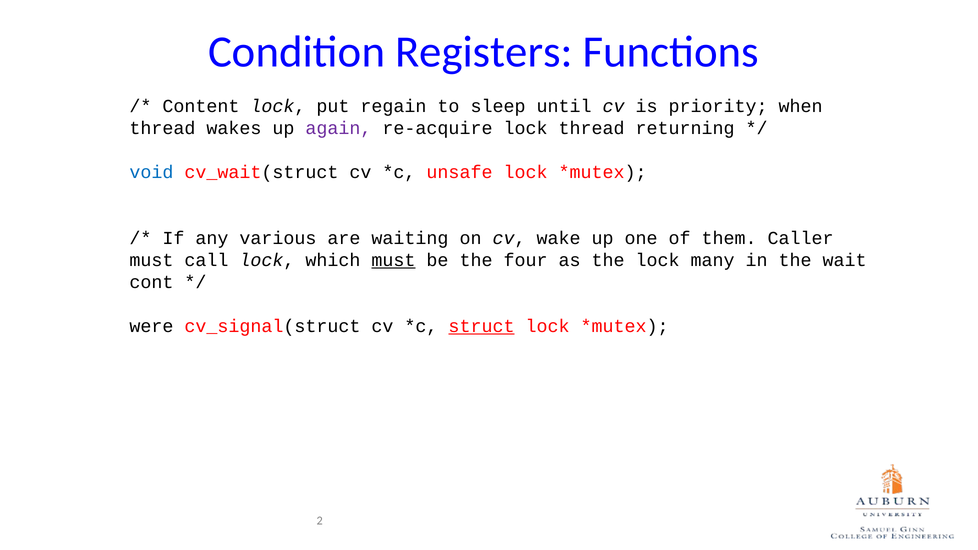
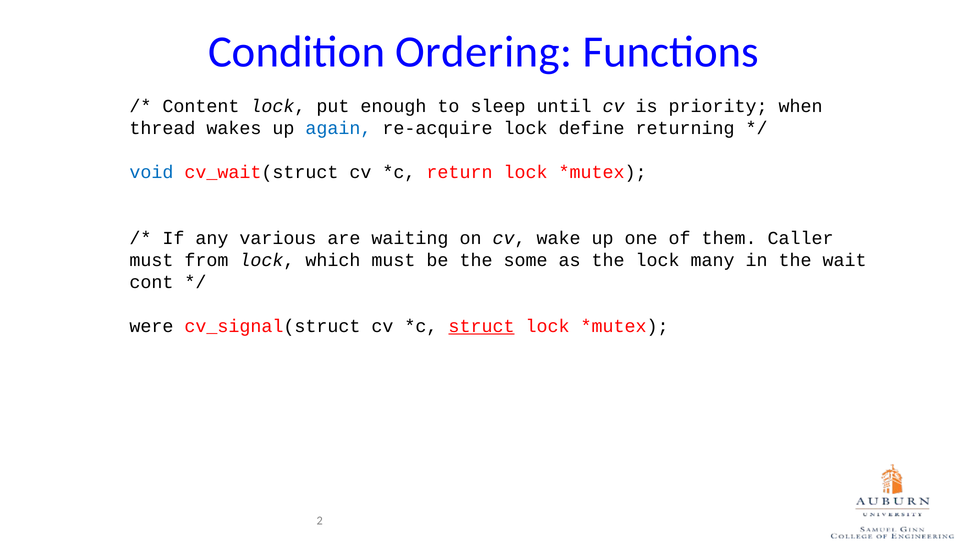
Registers: Registers -> Ordering
regain: regain -> enough
again colour: purple -> blue
lock thread: thread -> define
unsafe: unsafe -> return
call: call -> from
must at (393, 260) underline: present -> none
four: four -> some
